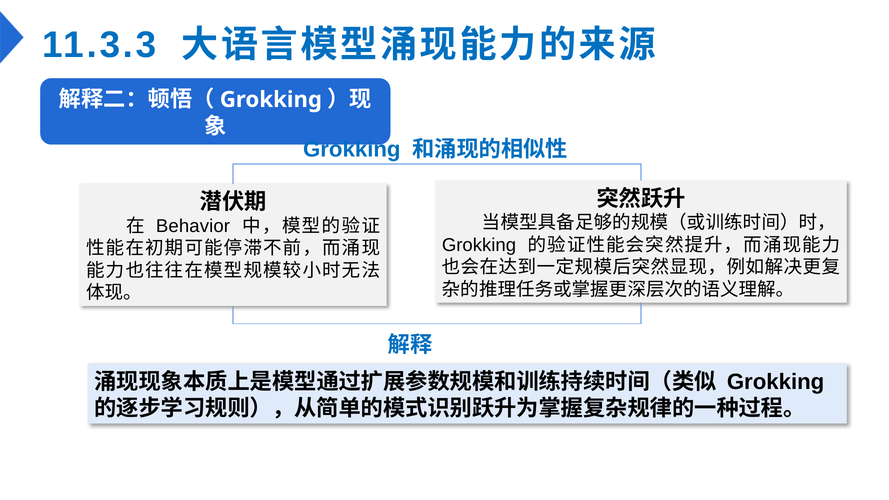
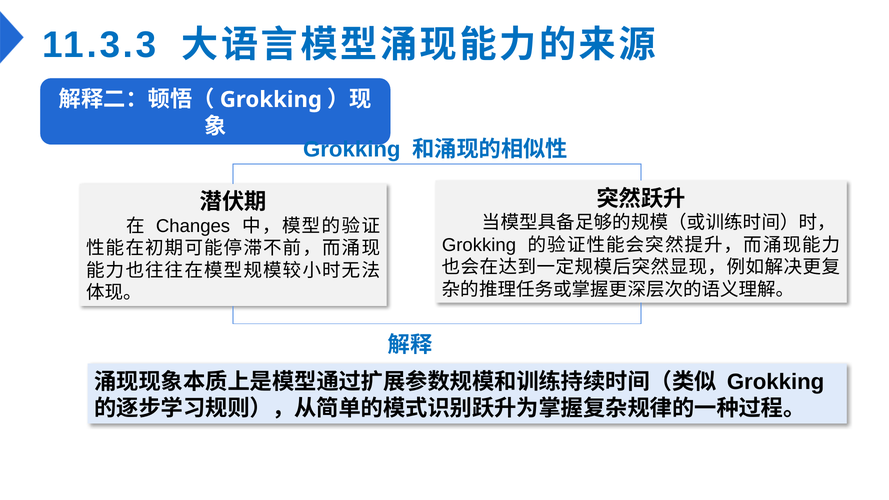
Behavior: Behavior -> Changes
